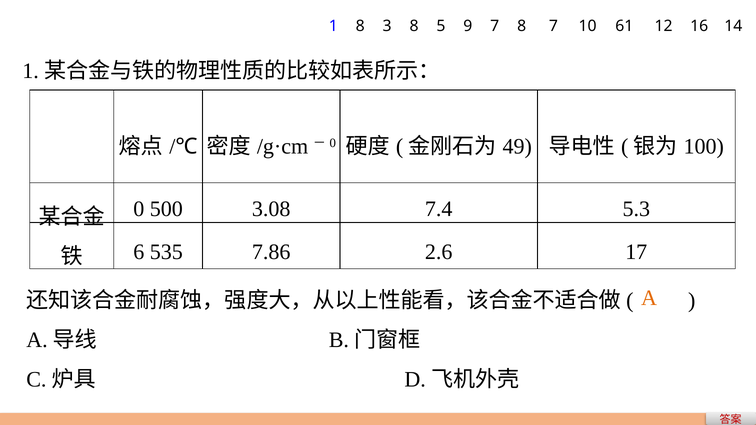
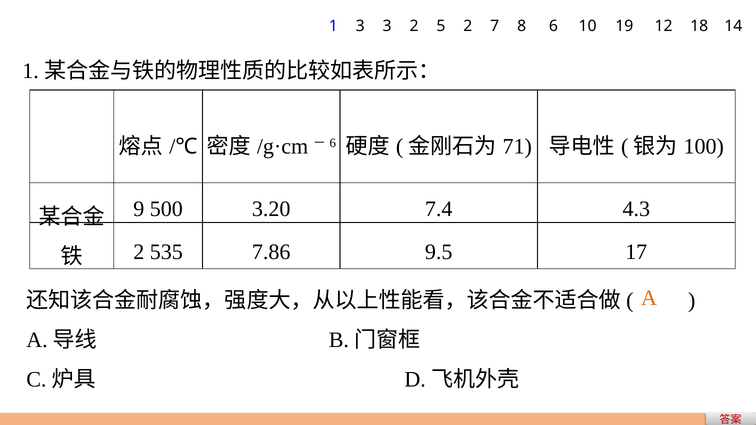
1 8: 8 -> 3
3 8: 8 -> 2
5 9: 9 -> 2
8 7: 7 -> 6
61: 61 -> 19
16: 16 -> 18
0 at (333, 143): 0 -> 6
49: 49 -> 71
0 at (139, 209): 0 -> 9
3.08: 3.08 -> 3.20
5.3: 5.3 -> 4.3
6 at (139, 252): 6 -> 2
2.6: 2.6 -> 9.5
